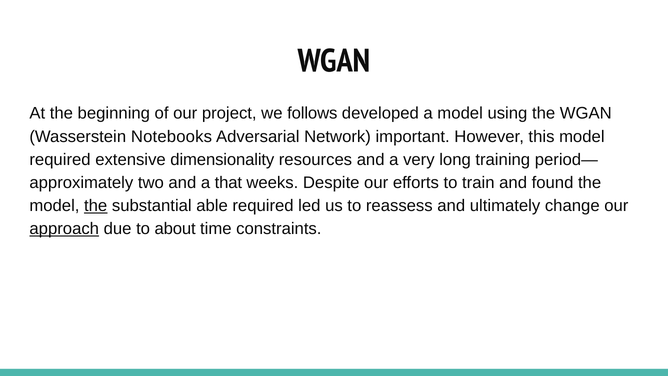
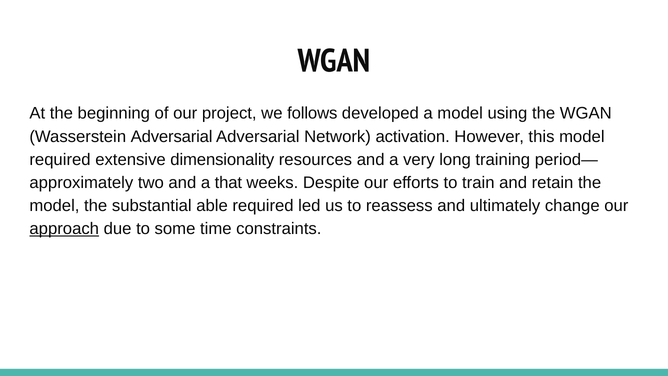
Wasserstein Notebooks: Notebooks -> Adversarial
important: important -> activation
found: found -> retain
the at (96, 206) underline: present -> none
about: about -> some
